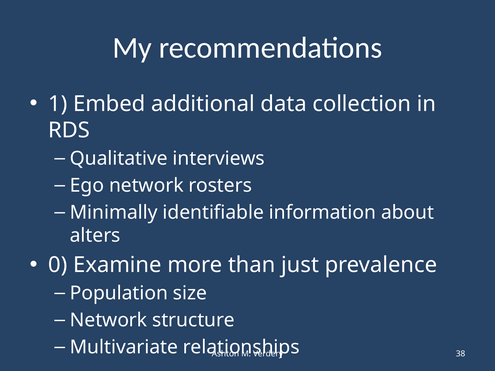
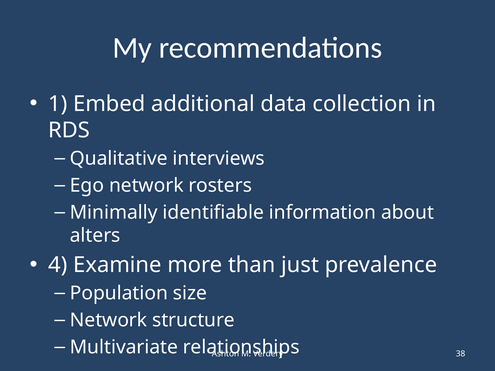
0: 0 -> 4
